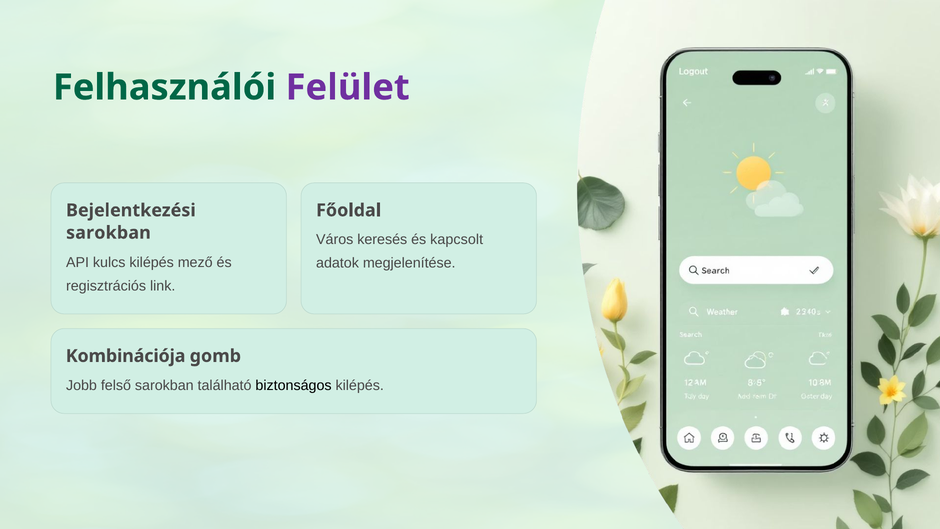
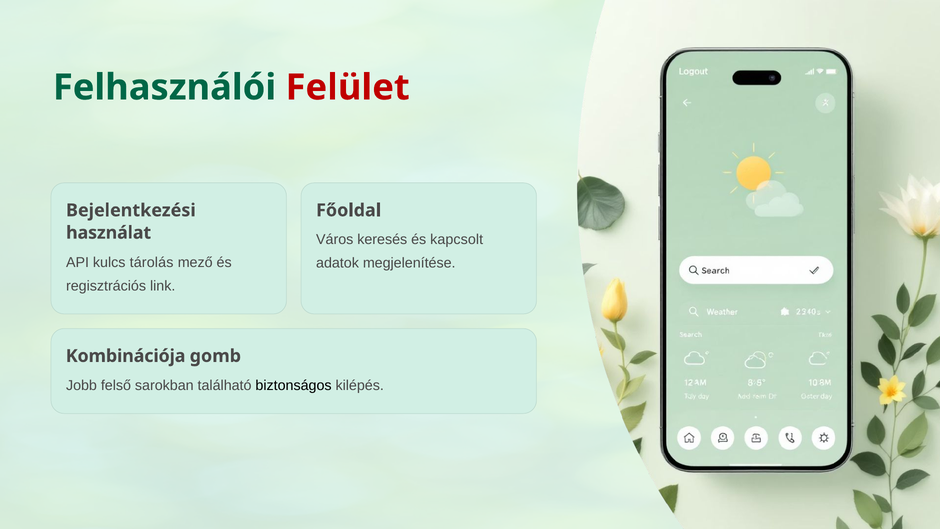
Felület colour: purple -> red
sarokban at (108, 233): sarokban -> használat
kulcs kilépés: kilépés -> tárolás
